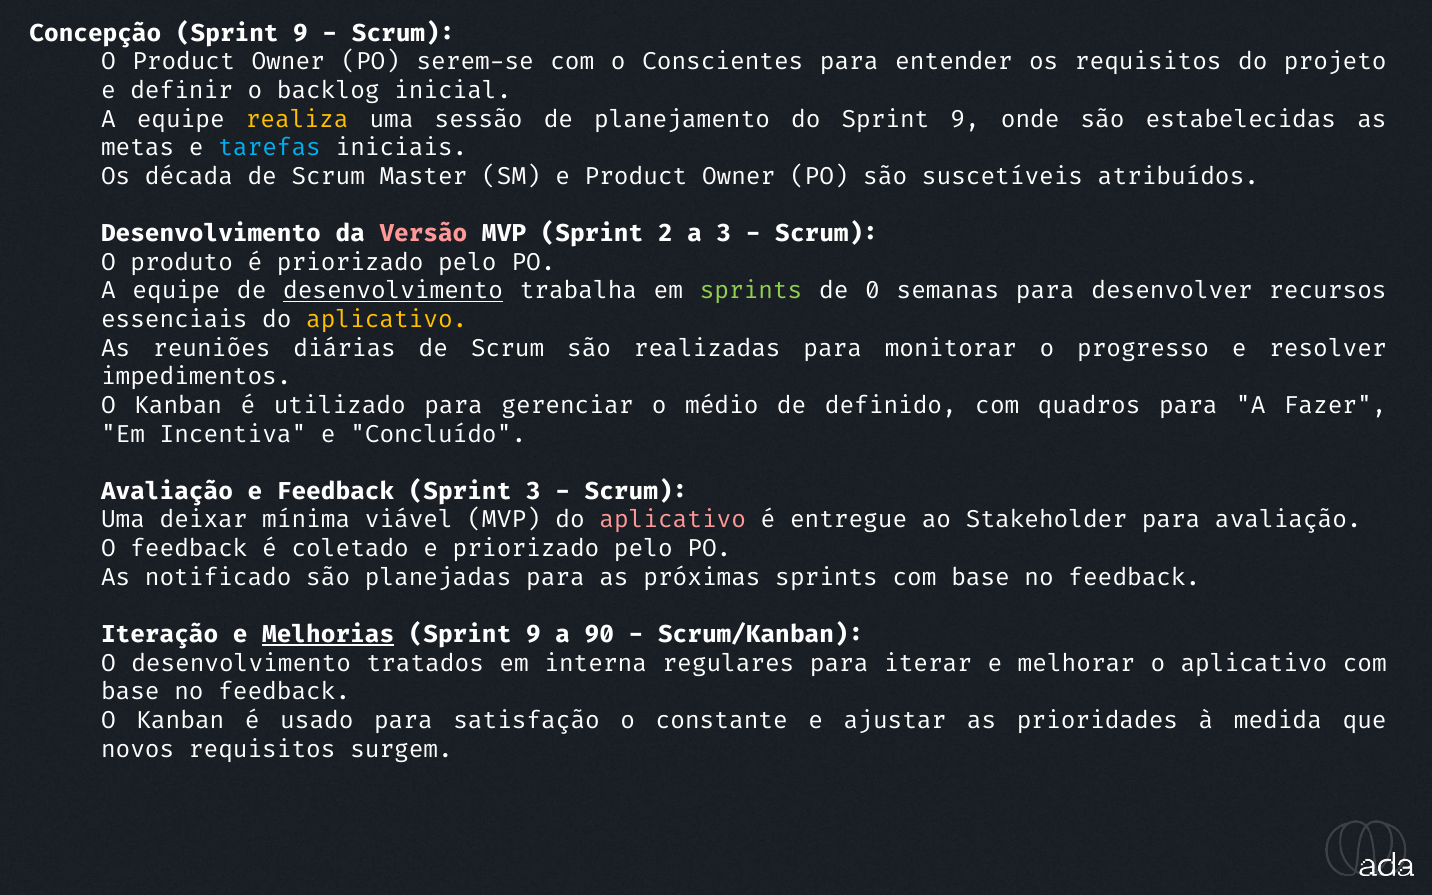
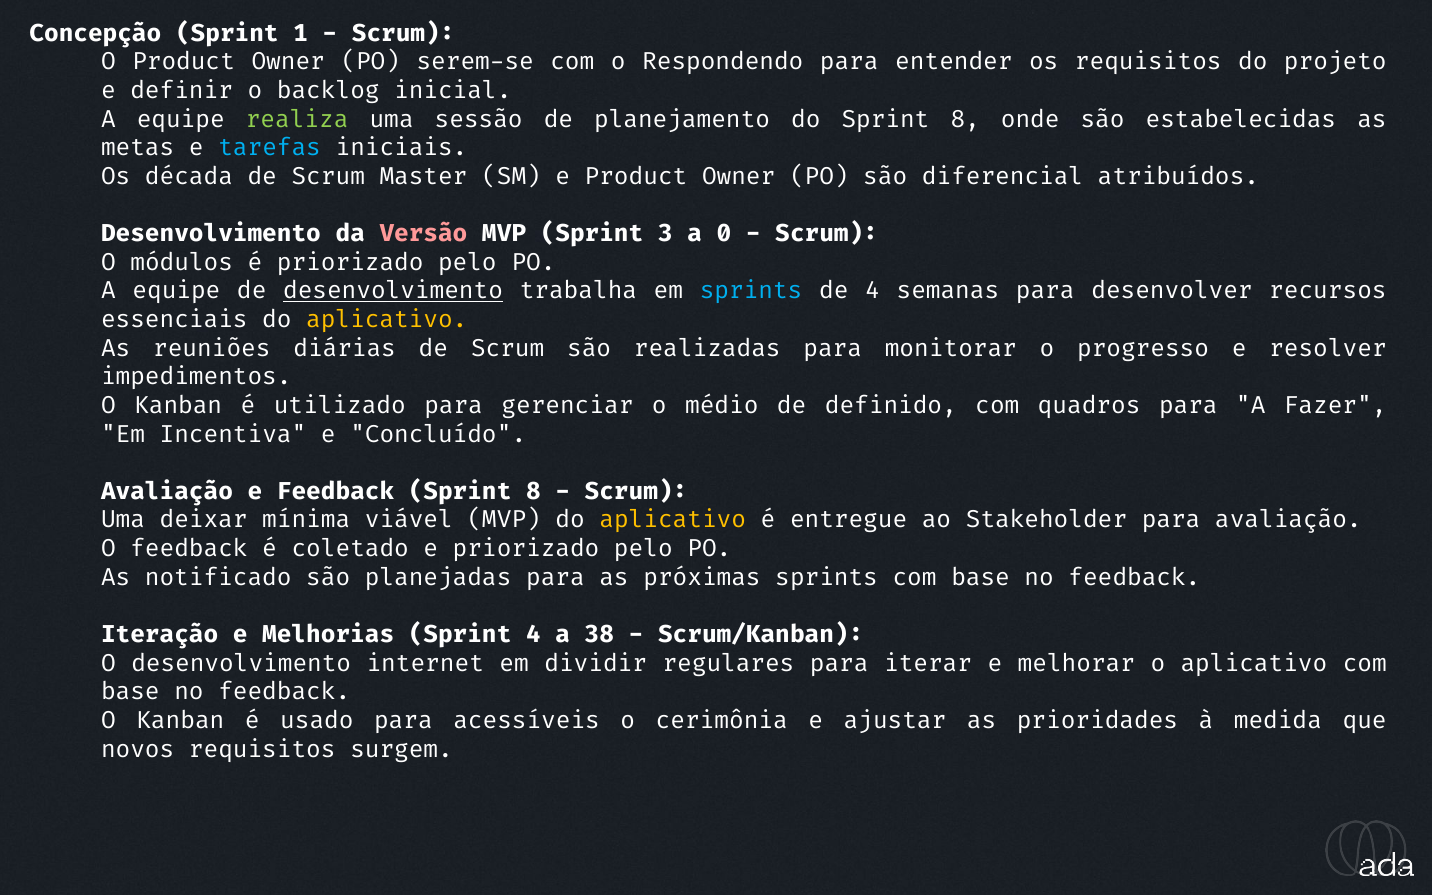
Concepção Sprint 9: 9 -> 1
Conscientes: Conscientes -> Respondendo
realiza colour: yellow -> light green
do Sprint 9: 9 -> 8
suscetíveis: suscetíveis -> diferencial
2: 2 -> 3
a 3: 3 -> 0
produto: produto -> módulos
sprints at (751, 291) colour: light green -> light blue
de 0: 0 -> 4
Feedback Sprint 3: 3 -> 8
aplicativo at (673, 520) colour: pink -> yellow
Melhorias underline: present -> none
9 at (533, 635): 9 -> 4
90: 90 -> 38
tratados: tratados -> internet
interna: interna -> dividir
satisfação: satisfação -> acessíveis
constante: constante -> cerimônia
